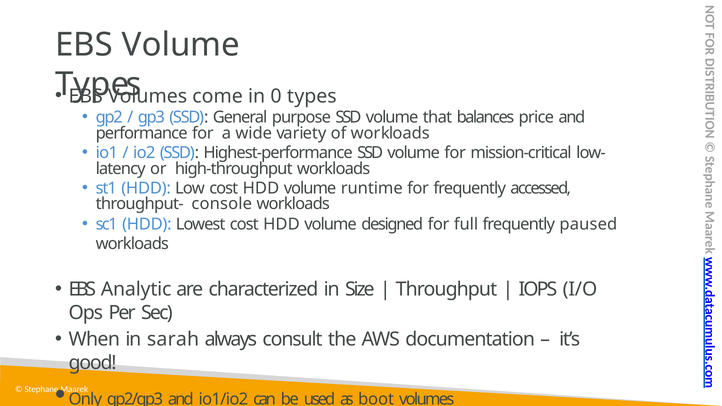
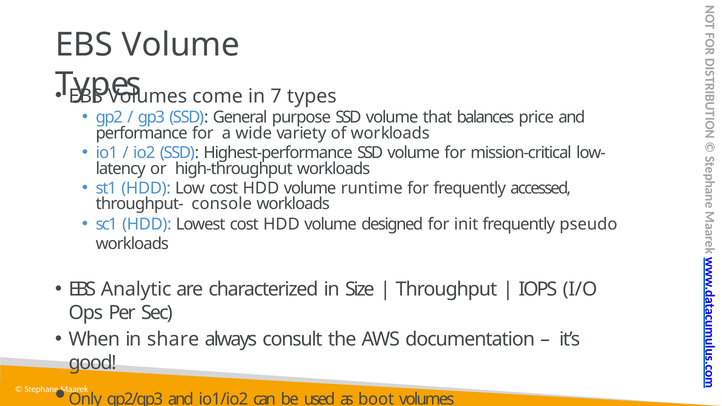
0: 0 -> 7
full: full -> init
paused: paused -> pseudo
sarah: sarah -> share
